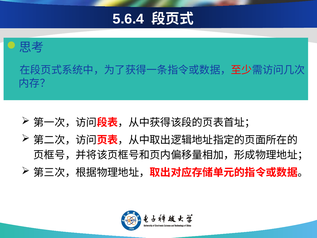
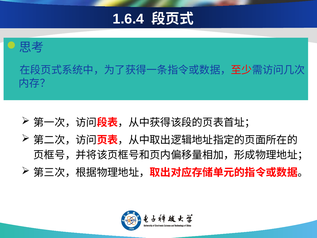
5.6.4: 5.6.4 -> 1.6.4
